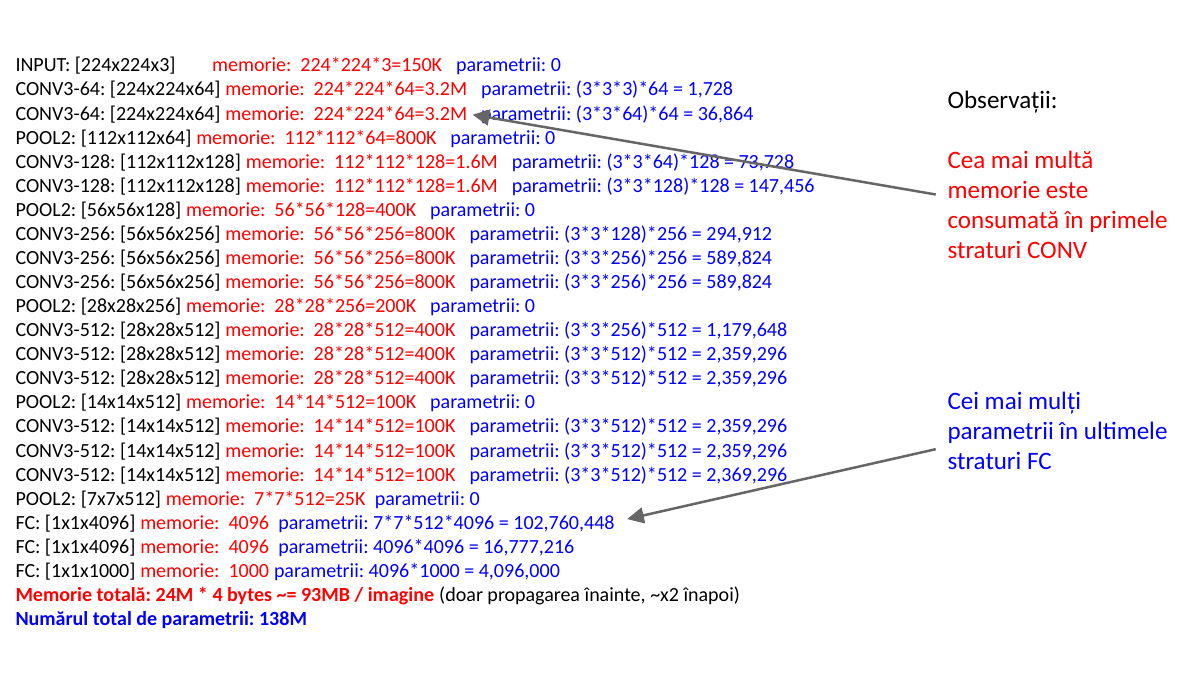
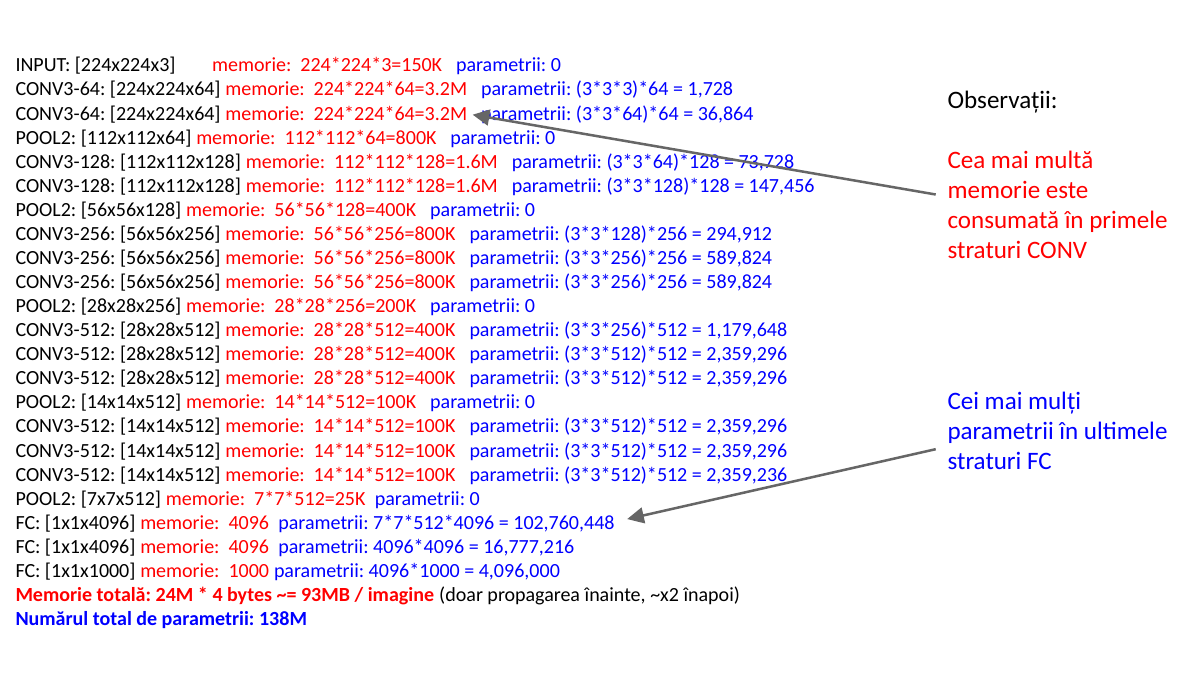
2,369,296: 2,369,296 -> 2,359,236
